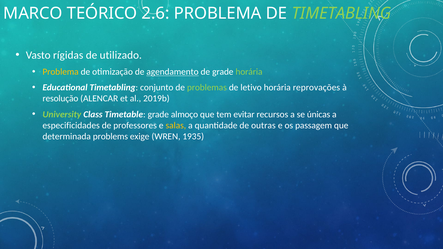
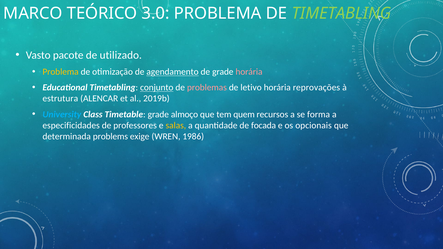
2.6: 2.6 -> 3.0
rígidas: rígidas -> pacote
horária at (249, 72) colour: light green -> pink
conjunto underline: none -> present
problemas colour: light green -> pink
resolução: resolução -> estrutura
University colour: light green -> light blue
evitar: evitar -> quem
únicas: únicas -> forma
outras: outras -> focada
passagem: passagem -> opcionais
1935: 1935 -> 1986
